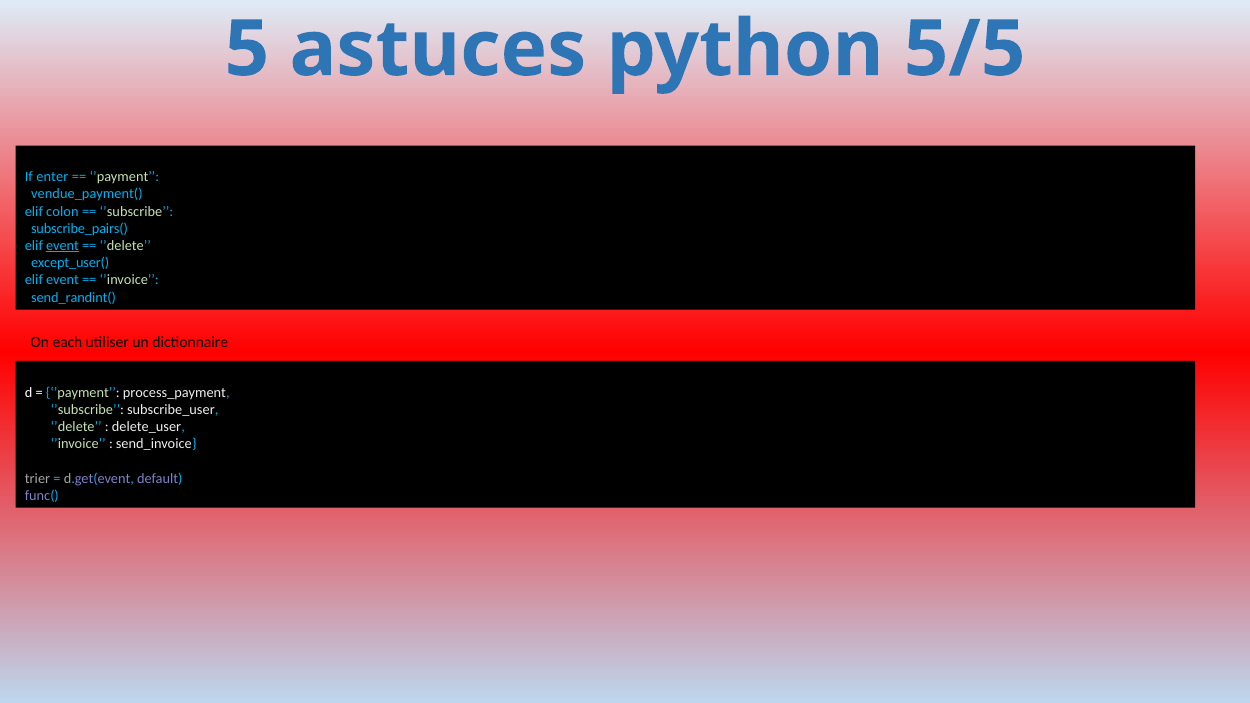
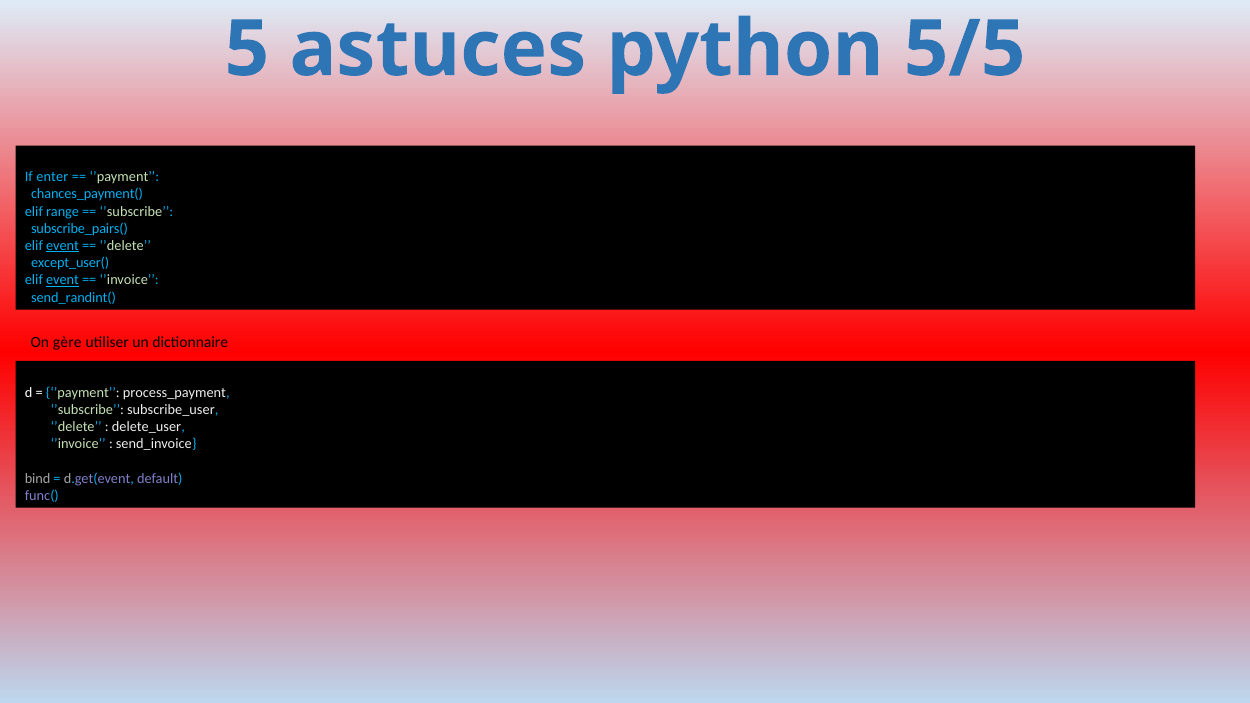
vendue_payment(: vendue_payment( -> chances_payment(
colon: colon -> range
event at (62, 280) underline: none -> present
each: each -> gère
trier: trier -> bind
